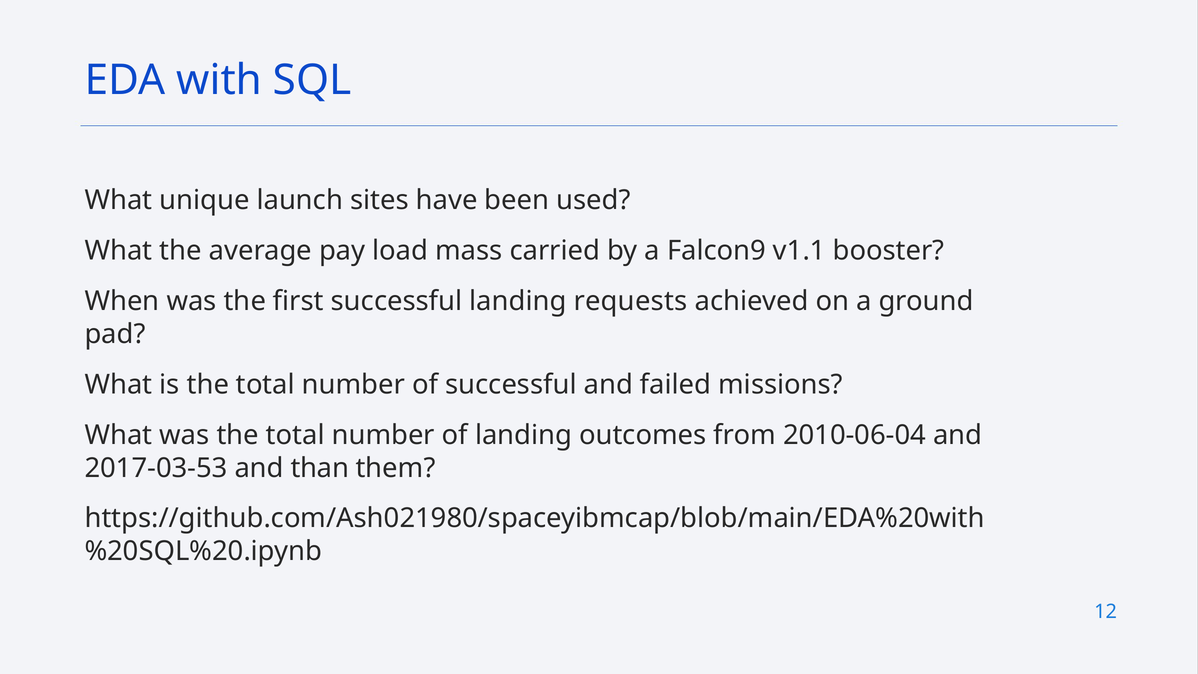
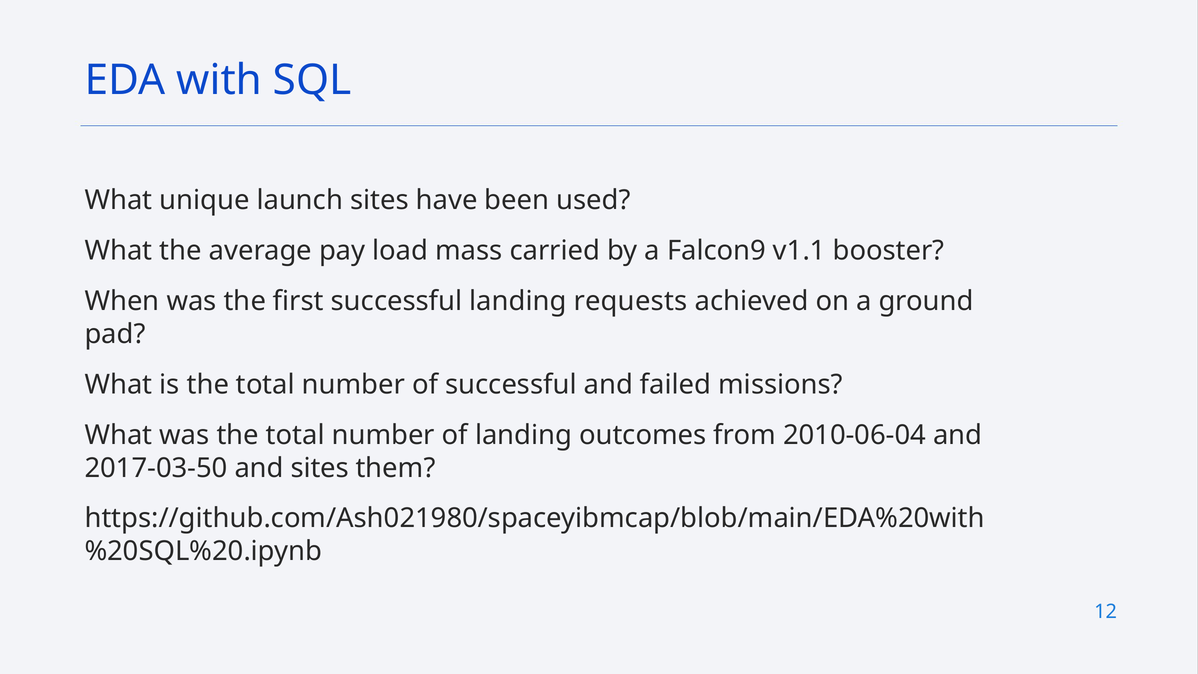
2017-03-53: 2017-03-53 -> 2017-03-50
and than: than -> sites
